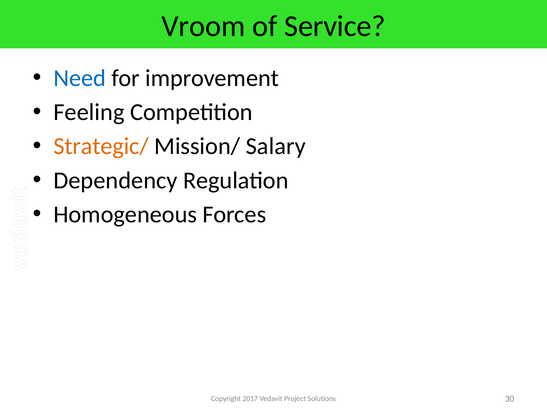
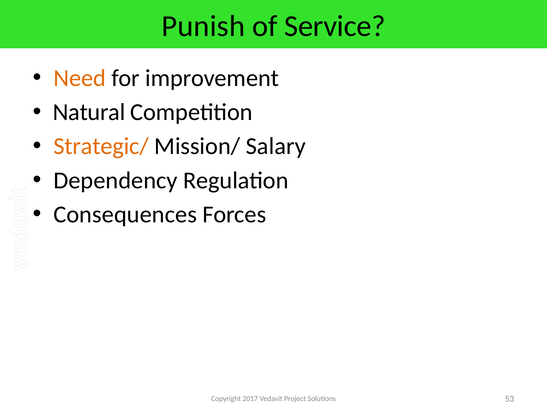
Vroom: Vroom -> Punish
Need colour: blue -> orange
Feeling: Feeling -> Natural
Homogeneous: Homogeneous -> Consequences
30: 30 -> 53
